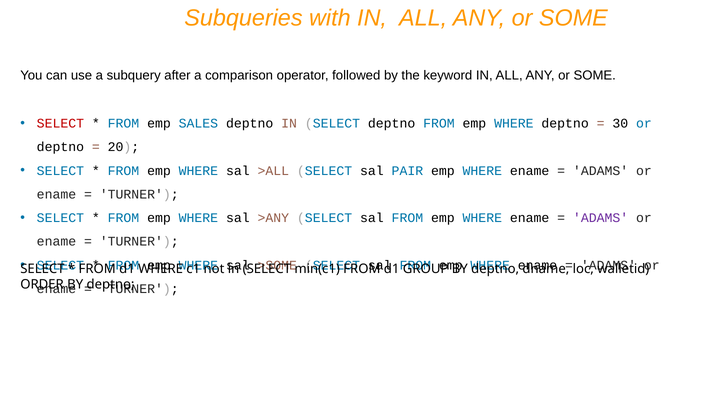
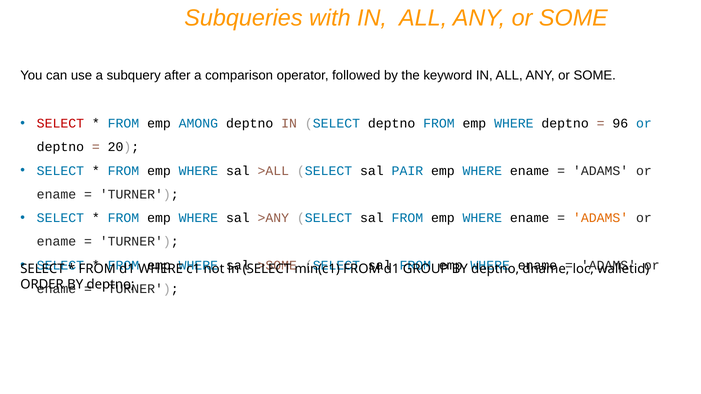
SALES: SALES -> AMONG
30: 30 -> 96
ADAMS at (601, 218) colour: purple -> orange
